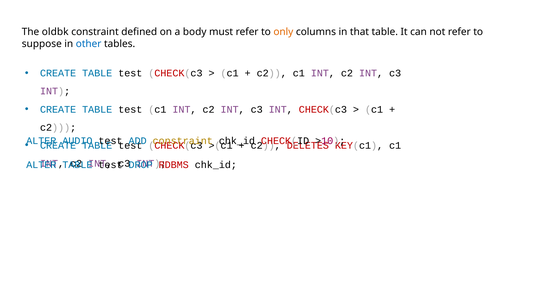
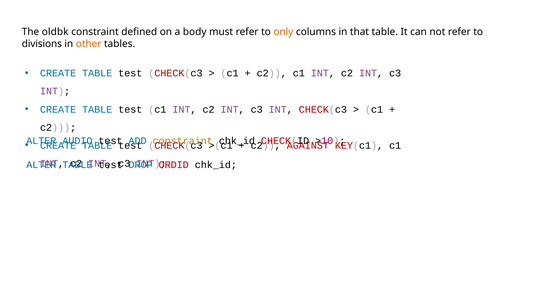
suppose: suppose -> divisions
other colour: blue -> orange
DELETES: DELETES -> AGAINST
RDBMS: RDBMS -> ORDID
